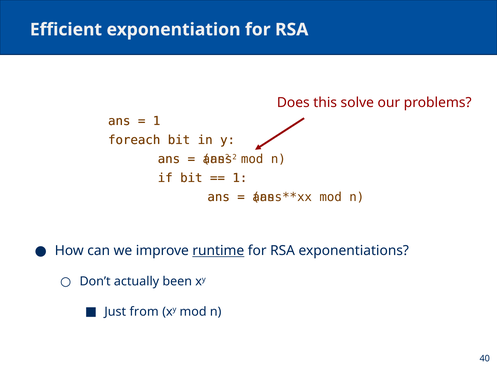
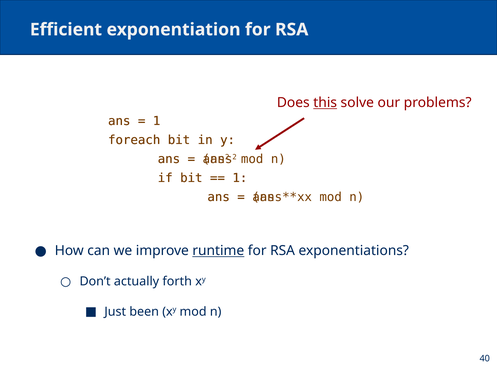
this underline: none -> present
been: been -> forth
from: from -> been
